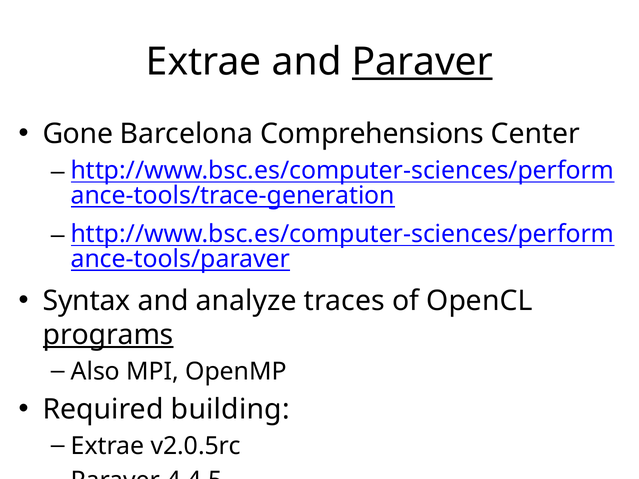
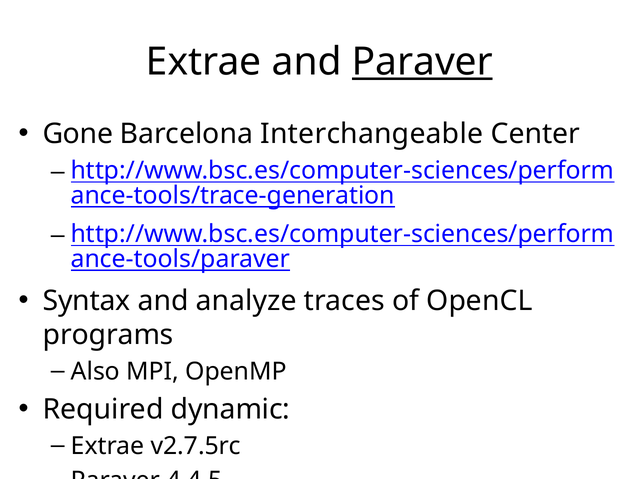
Comprehensions: Comprehensions -> Interchangeable
programs underline: present -> none
building: building -> dynamic
v2.0.5rc: v2.0.5rc -> v2.7.5rc
